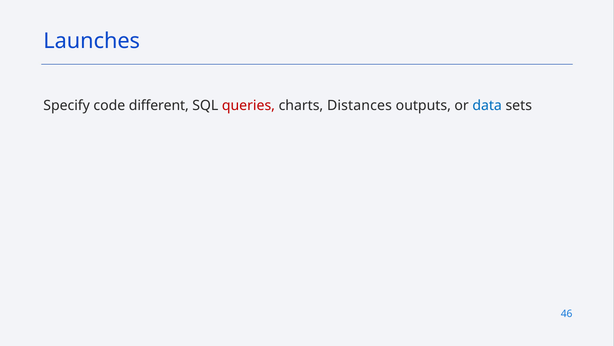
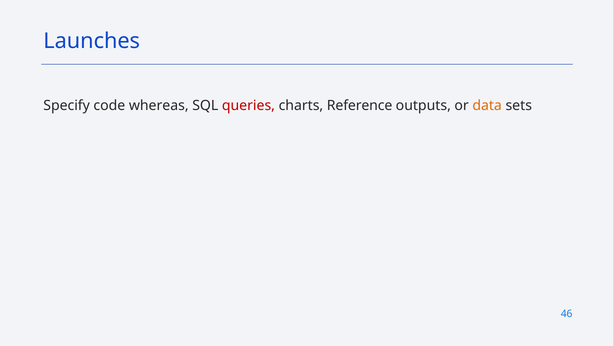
different: different -> whereas
Distances: Distances -> Reference
data colour: blue -> orange
